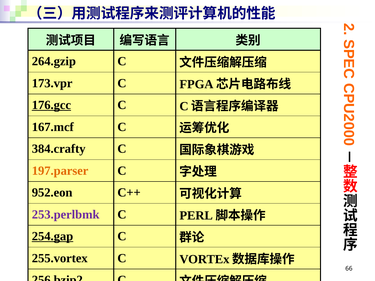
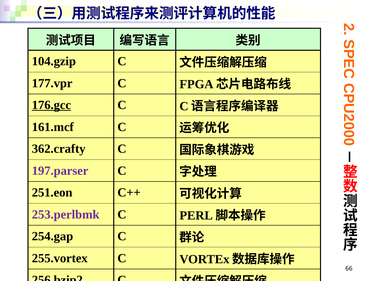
264.gzip: 264.gzip -> 104.gzip
173.vpr: 173.vpr -> 177.vpr
167.mcf: 167.mcf -> 161.mcf
384.crafty: 384.crafty -> 362.crafty
197.parser colour: orange -> purple
952.eon: 952.eon -> 251.eon
254.gap underline: present -> none
